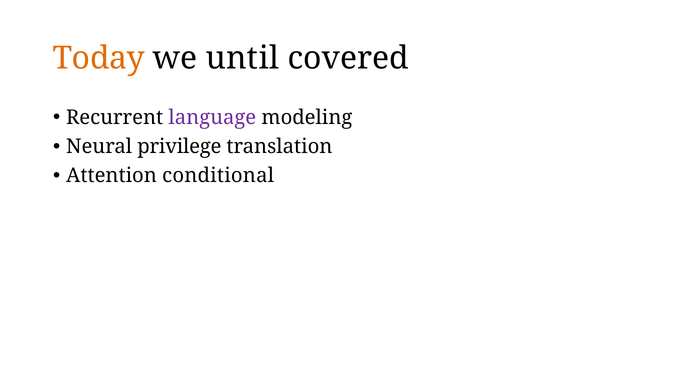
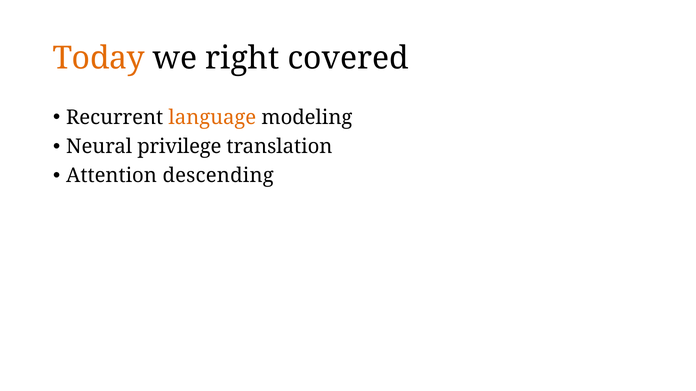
until: until -> right
language colour: purple -> orange
conditional: conditional -> descending
